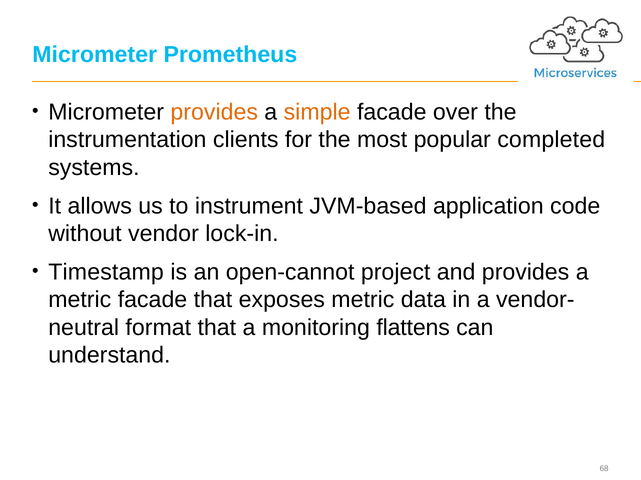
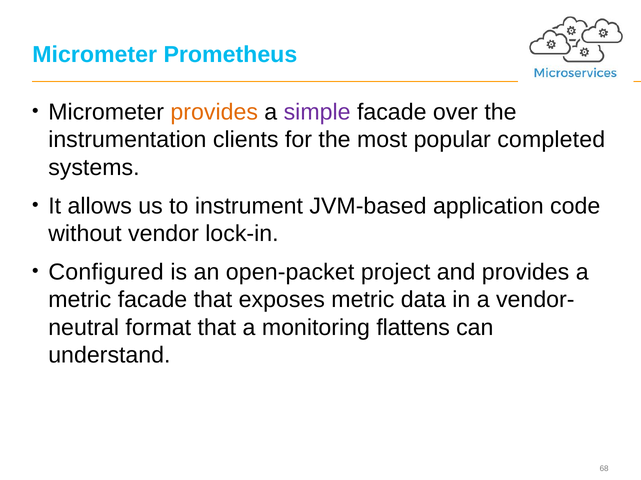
simple colour: orange -> purple
Timestamp: Timestamp -> Configured
open-cannot: open-cannot -> open-packet
